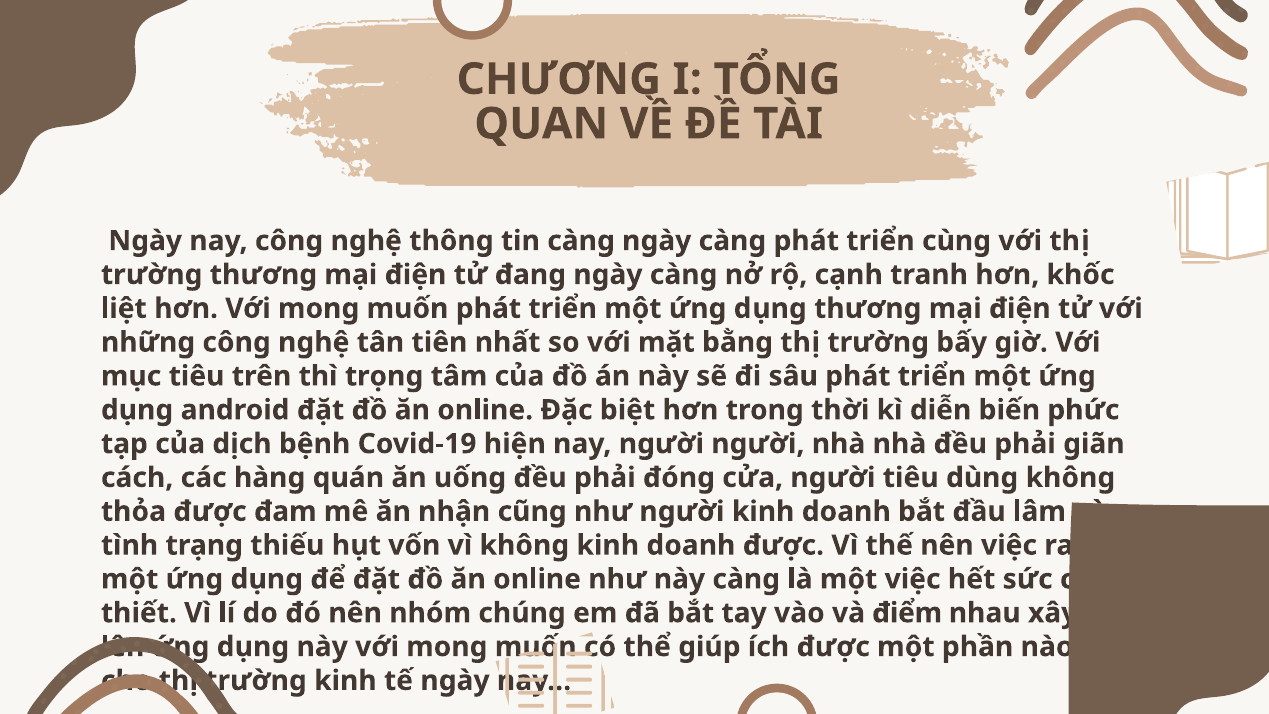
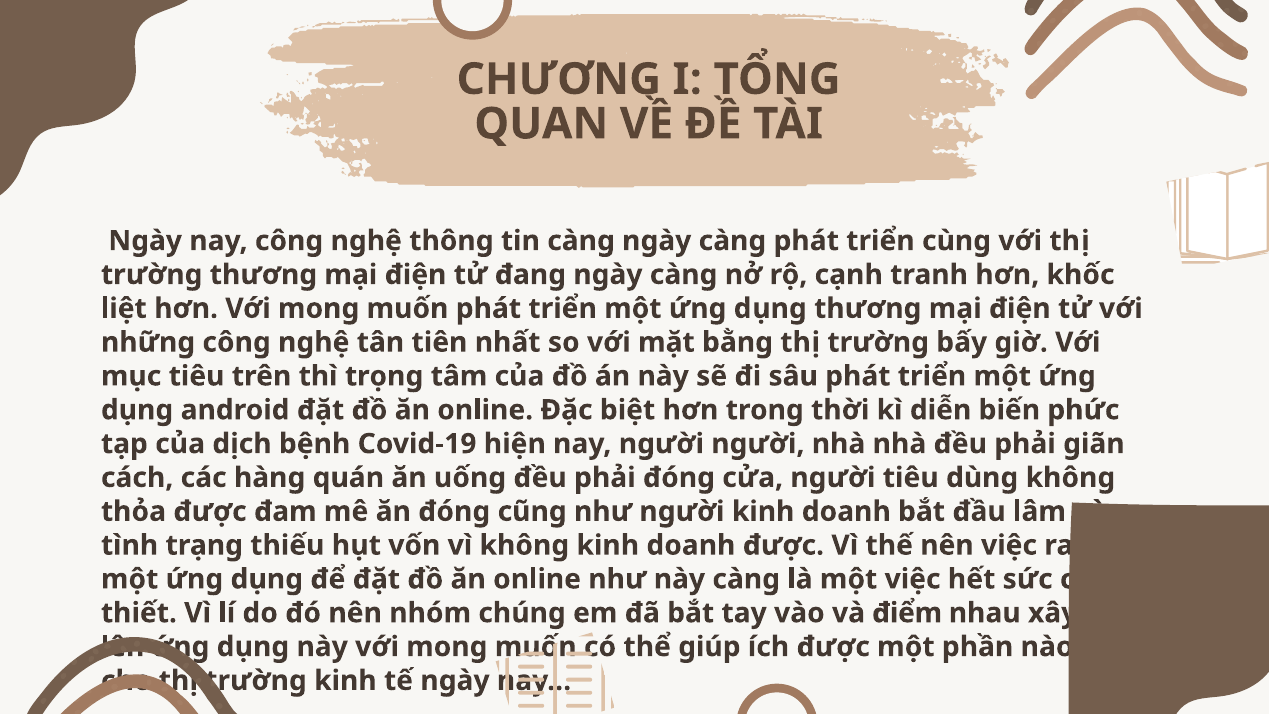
ăn nhận: nhận -> đóng
